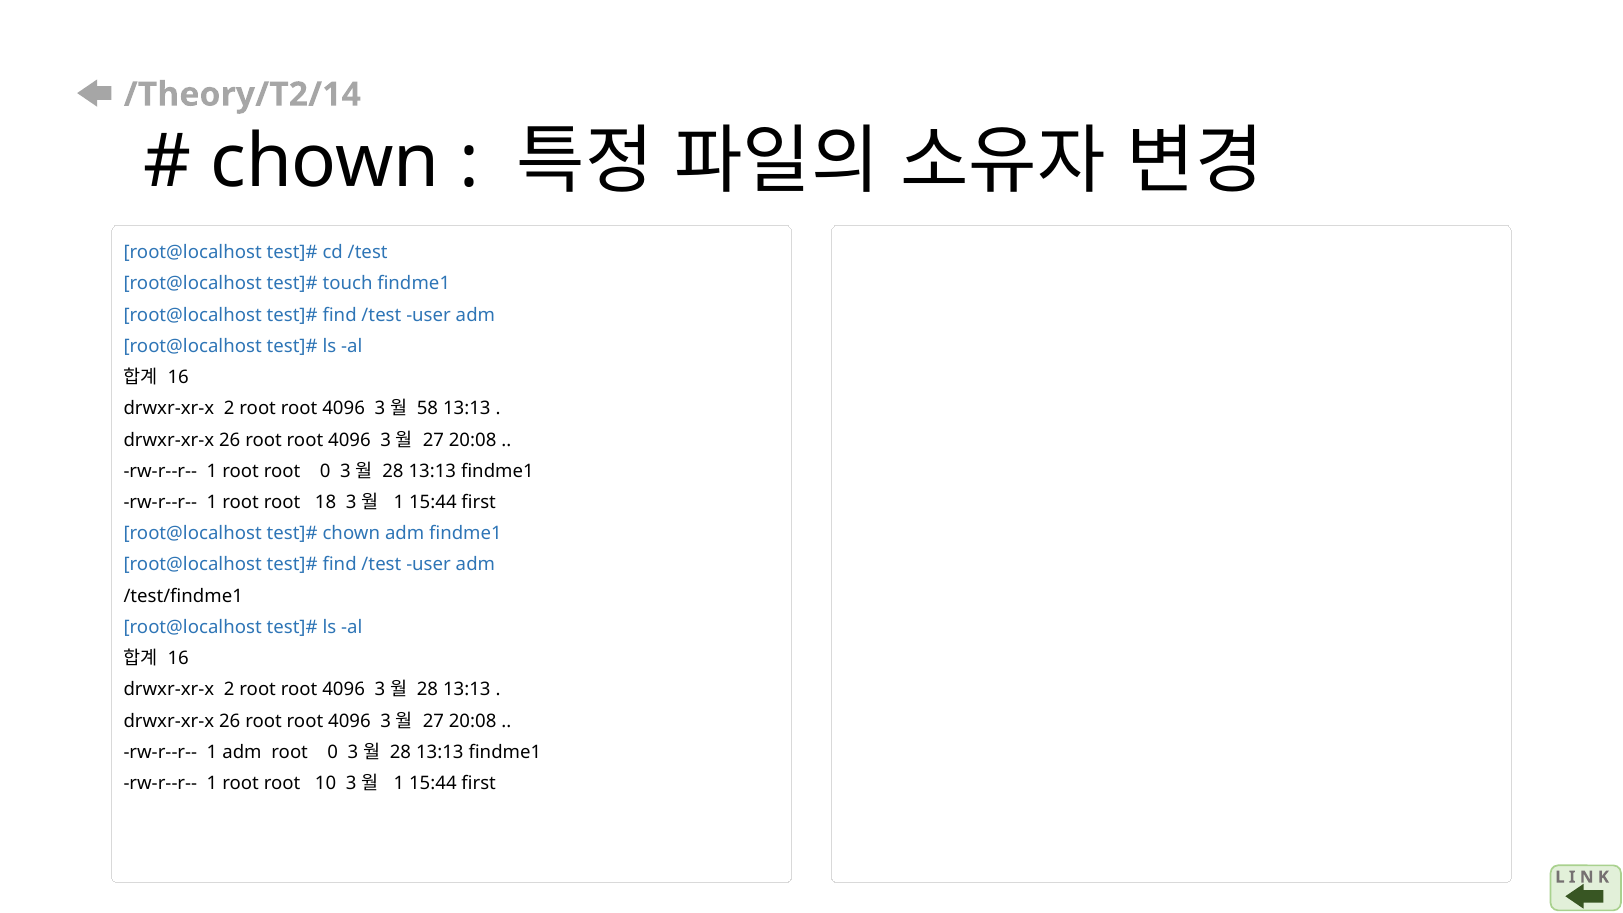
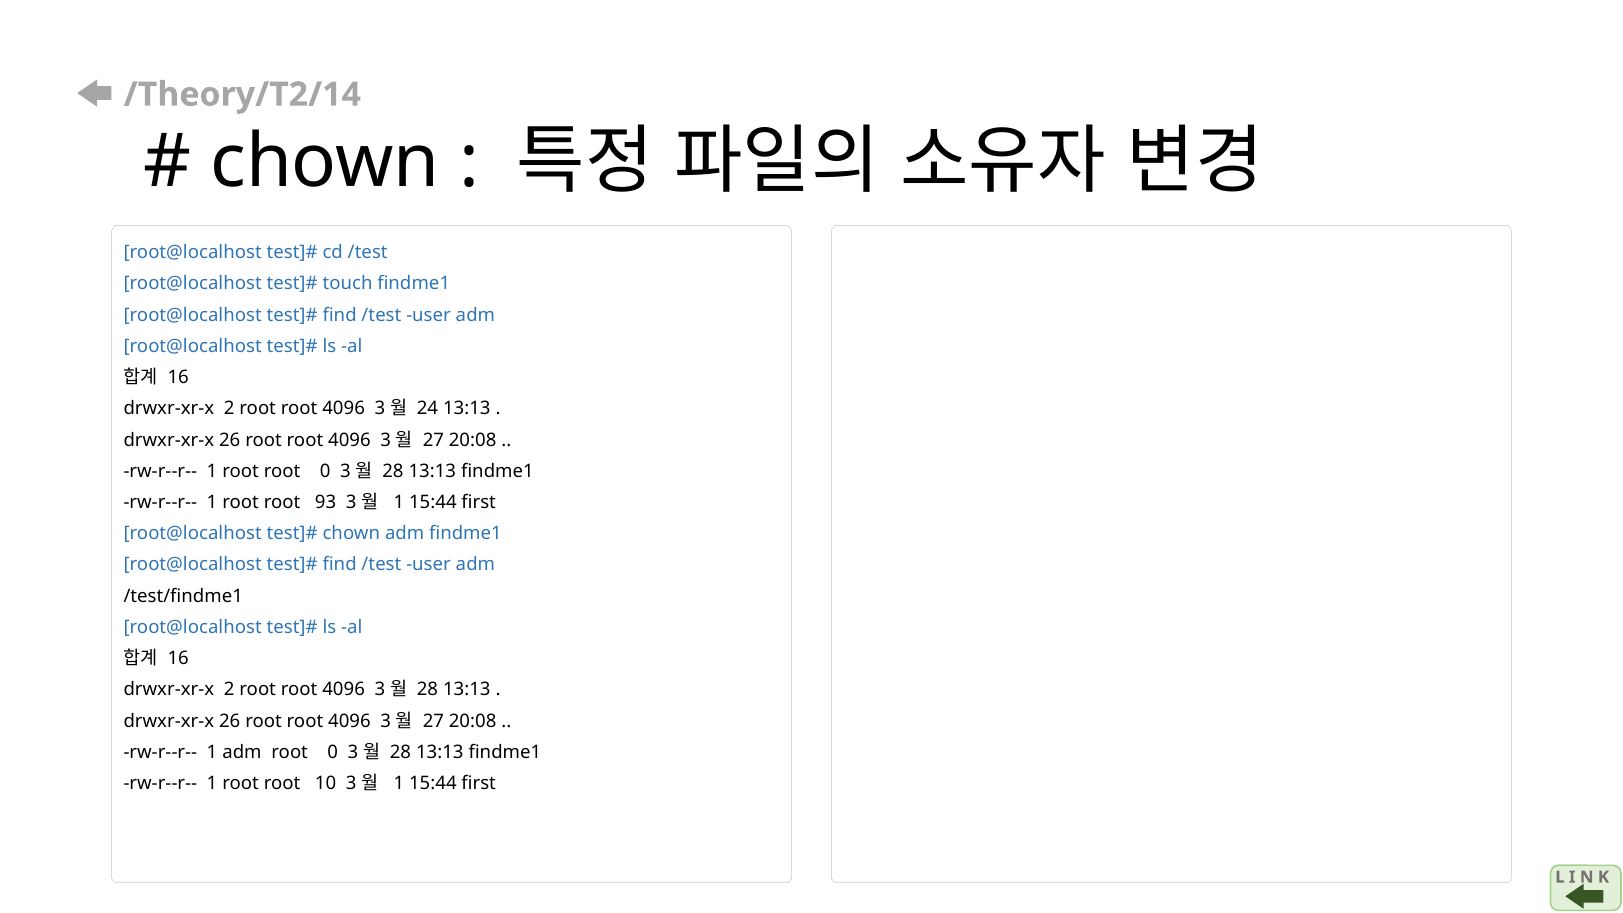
58: 58 -> 24
18: 18 -> 93
